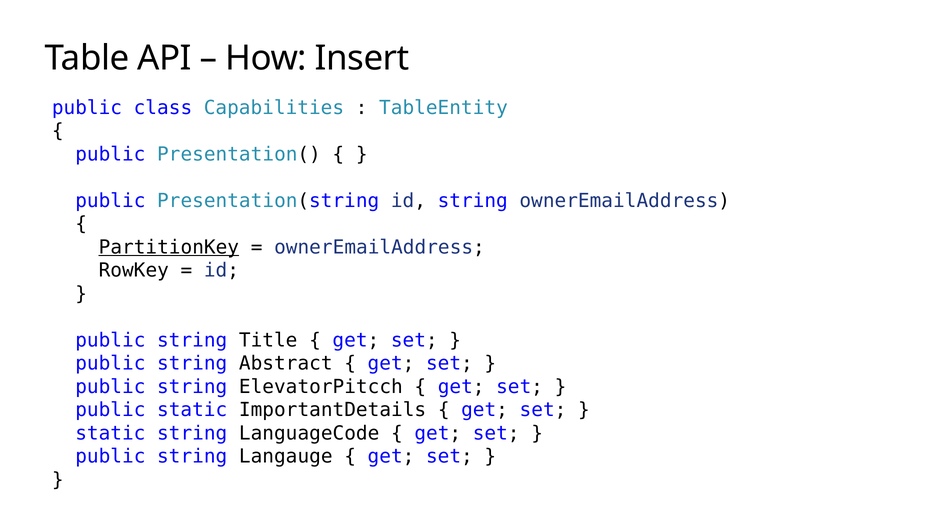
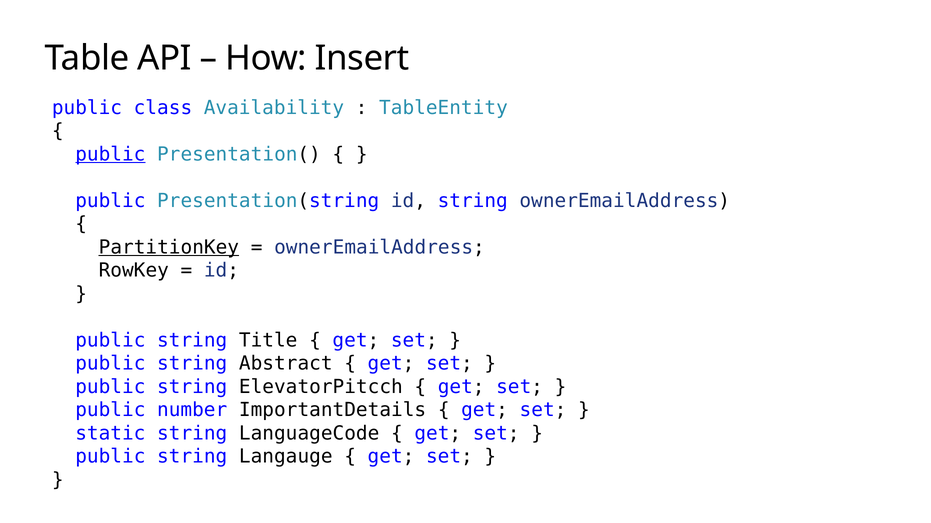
Capabilities: Capabilities -> Availability
public at (110, 154) underline: none -> present
public static: static -> number
